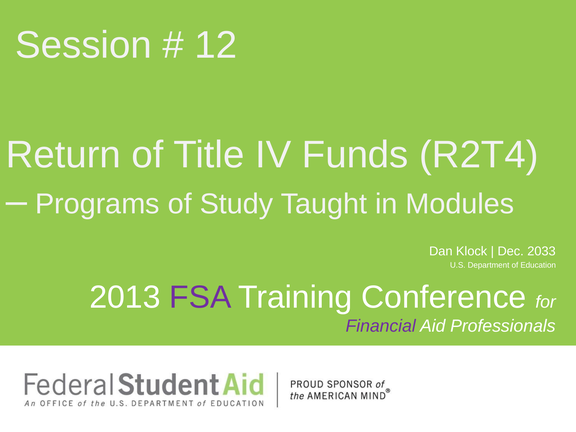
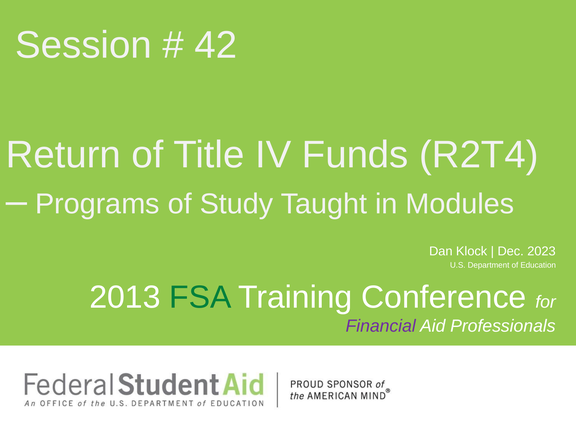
12: 12 -> 42
2033: 2033 -> 2023
FSA colour: purple -> green
